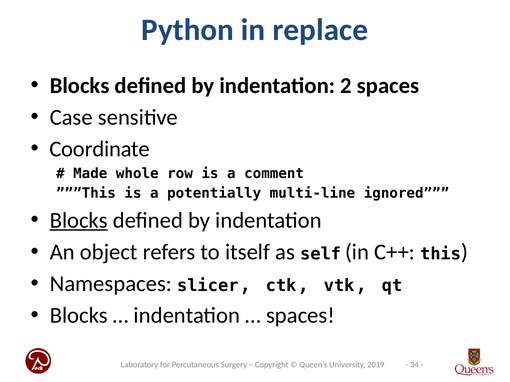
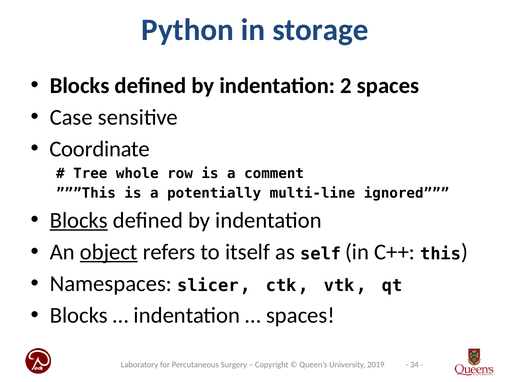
replace: replace -> storage
Made: Made -> Tree
object underline: none -> present
